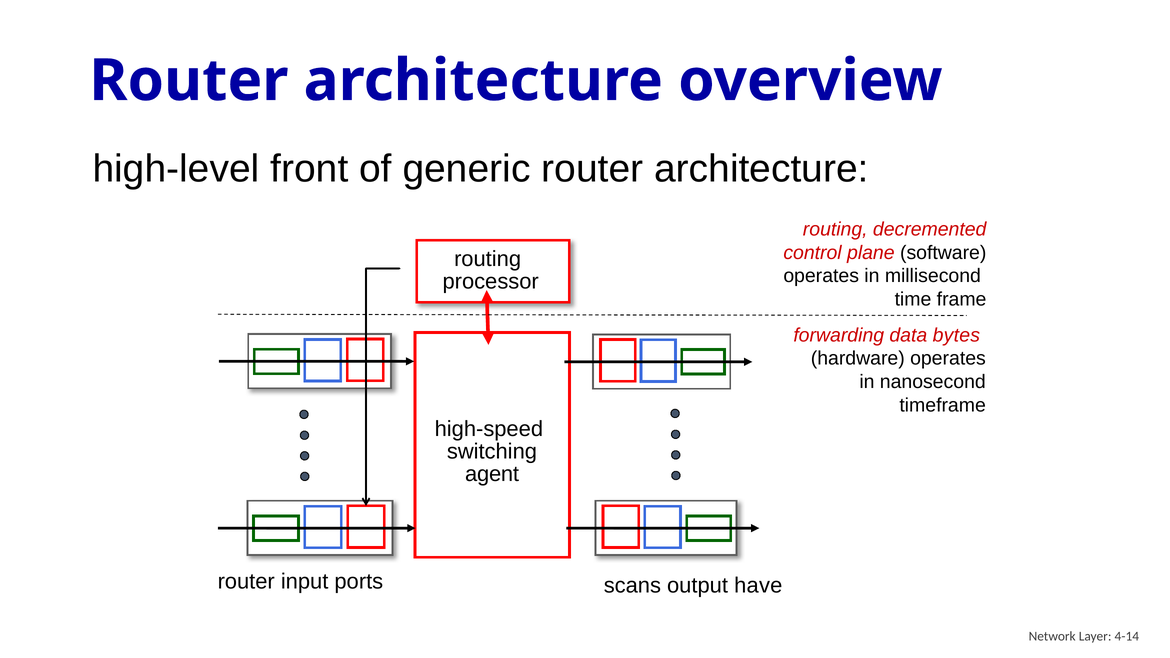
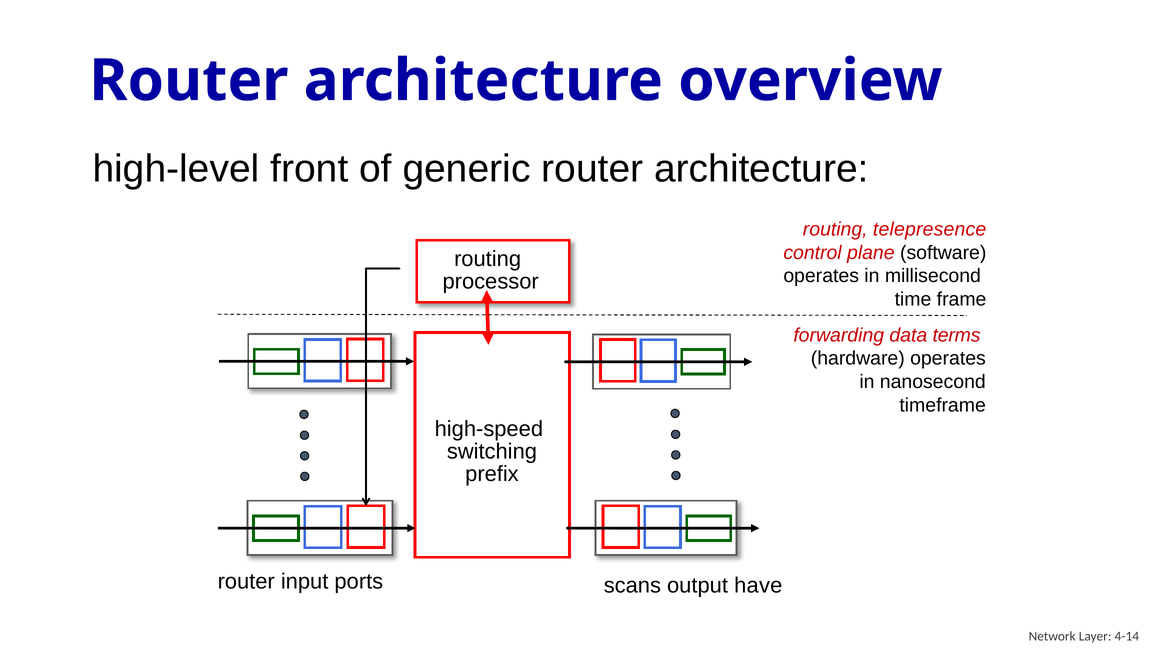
decremented: decremented -> telepresence
bytes: bytes -> terms
agent: agent -> prefix
